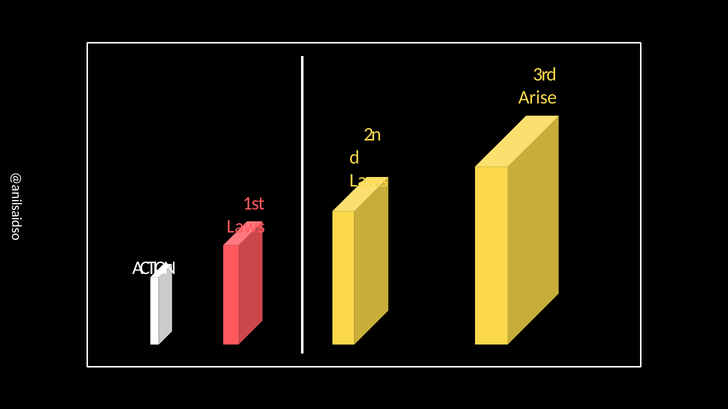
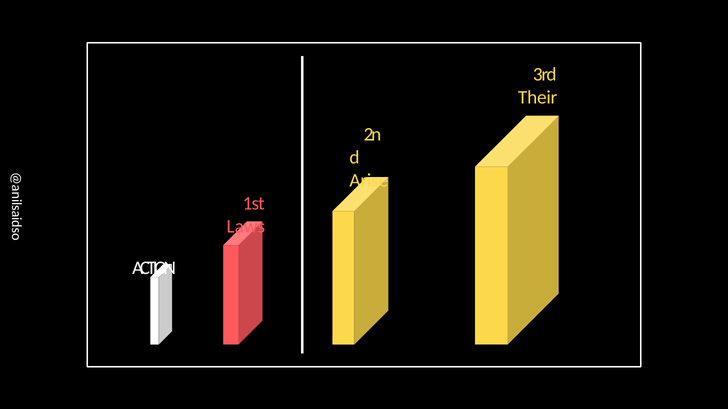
Arise: Arise -> Their
Laws at (369, 181): Laws -> Arise
